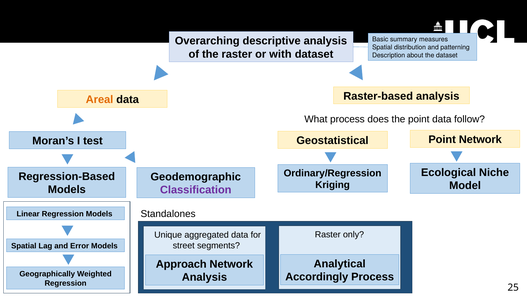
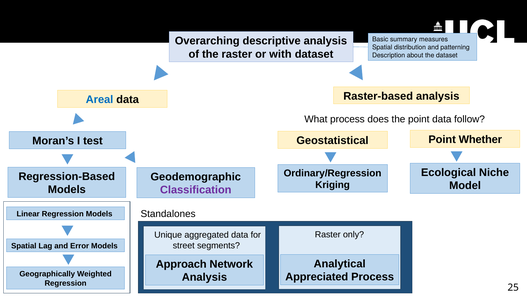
Areal colour: orange -> blue
Point Network: Network -> Whether
Accordingly: Accordingly -> Appreciated
